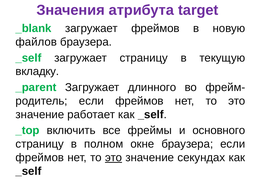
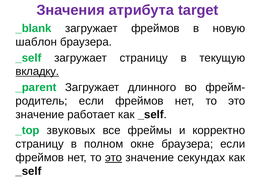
файлов: файлов -> шаблон
вкладку underline: none -> present
включить: включить -> звуковых
основного: основного -> корректно
